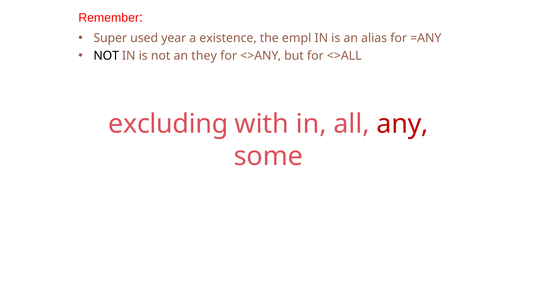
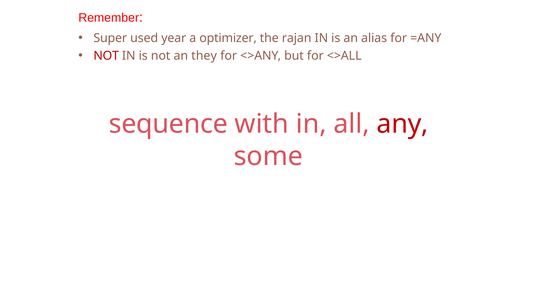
existence: existence -> optimizer
empl: empl -> rajan
NOT at (106, 56) colour: black -> red
excluding: excluding -> sequence
